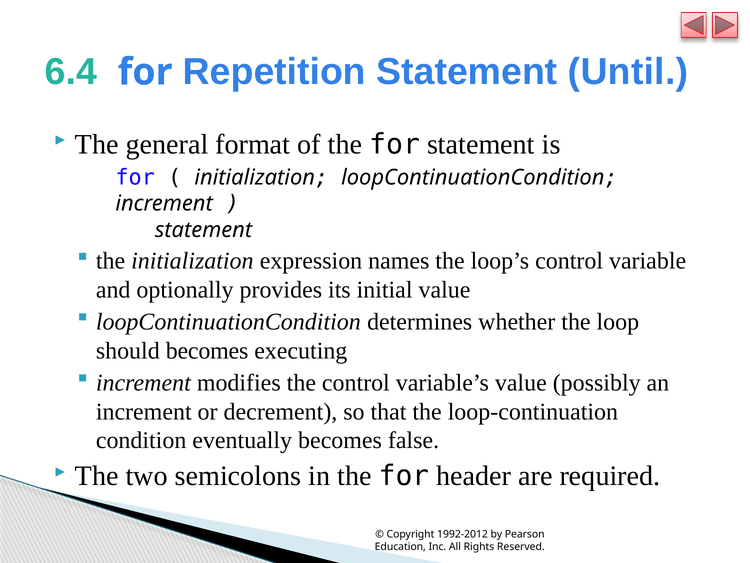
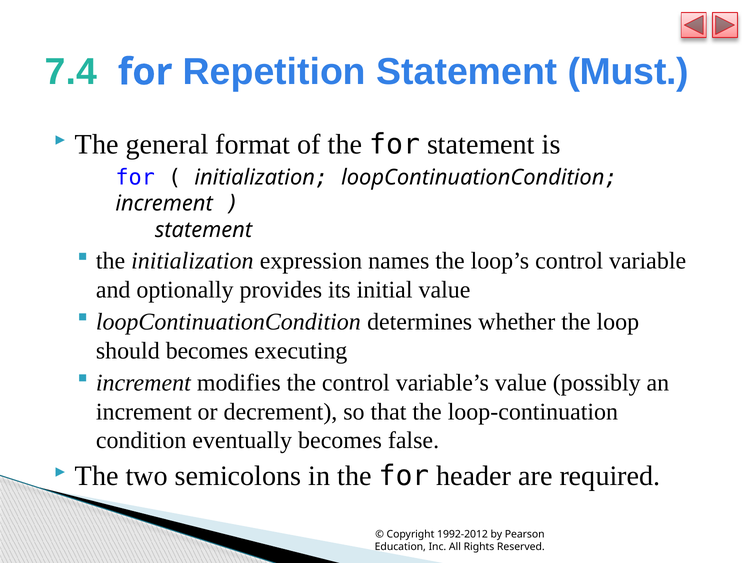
6.4: 6.4 -> 7.4
Until: Until -> Must
